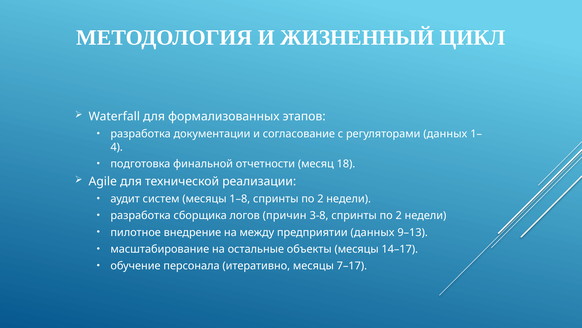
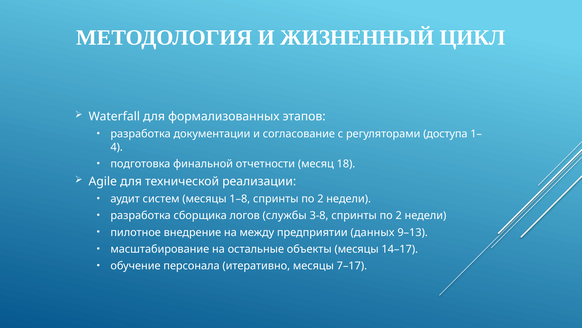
регуляторами данных: данных -> доступа
причин: причин -> службы
